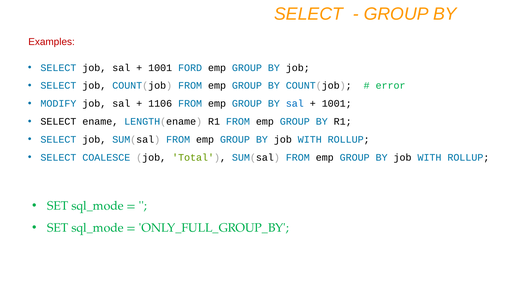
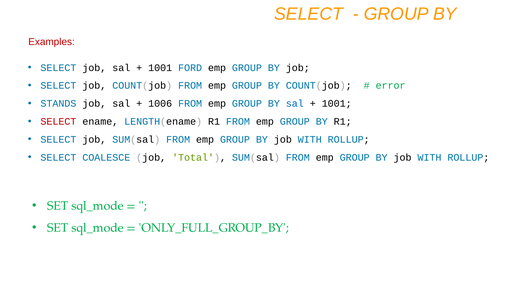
MODIFY: MODIFY -> STANDS
1106: 1106 -> 1006
SELECT at (58, 122) colour: black -> red
